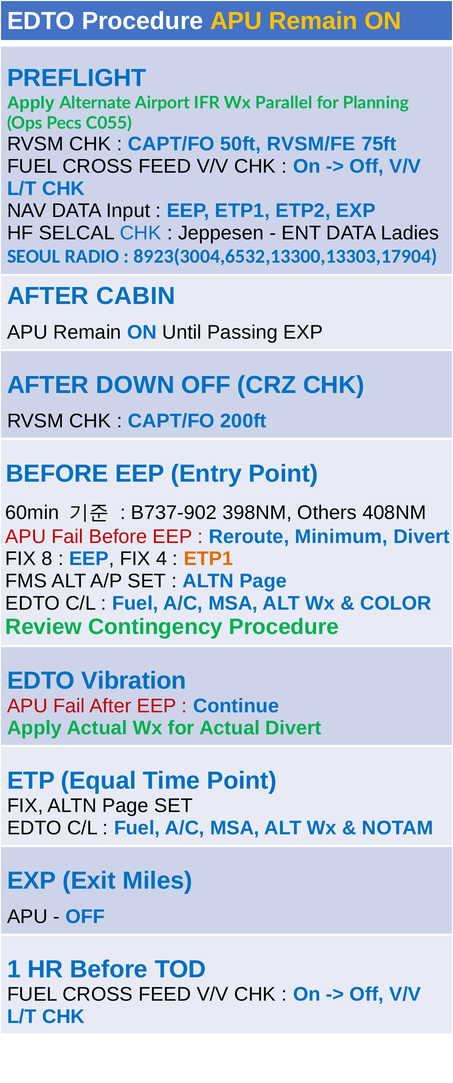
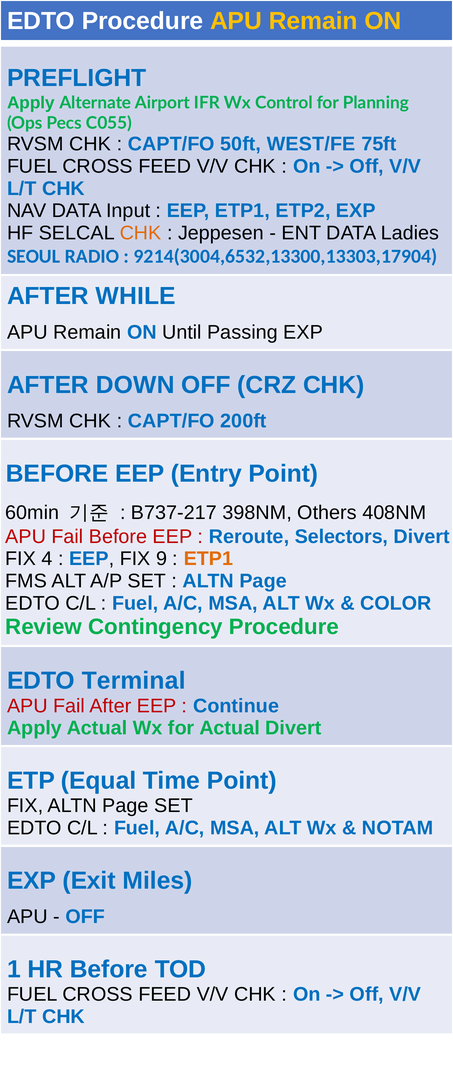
Parallel: Parallel -> Control
RVSM/FE: RVSM/FE -> WEST/FE
CHK at (141, 233) colour: blue -> orange
8923(3004,6532,13300,13303,17904: 8923(3004,6532,13300,13303,17904 -> 9214(3004,6532,13300,13303,17904
CABIN: CABIN -> WHILE
B737-902: B737-902 -> B737-217
Minimum: Minimum -> Selectors
8: 8 -> 4
4: 4 -> 9
Vibration: Vibration -> Terminal
